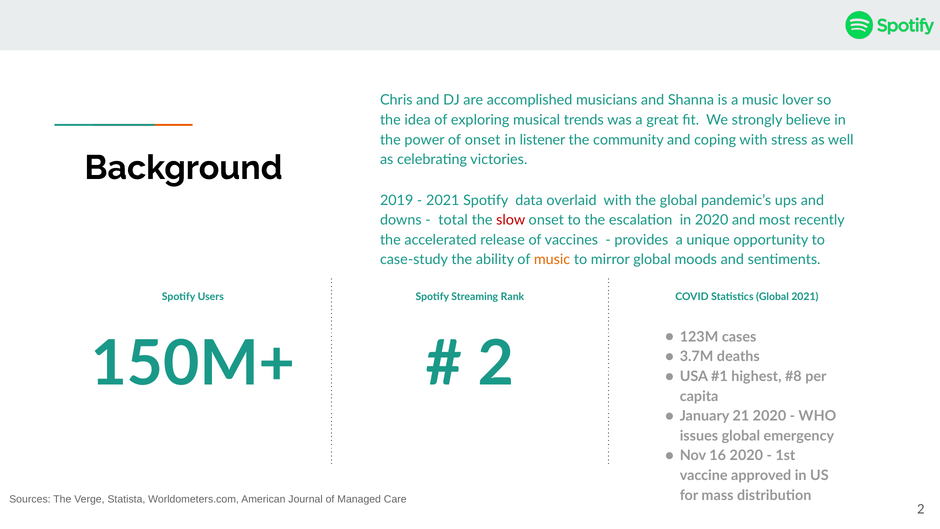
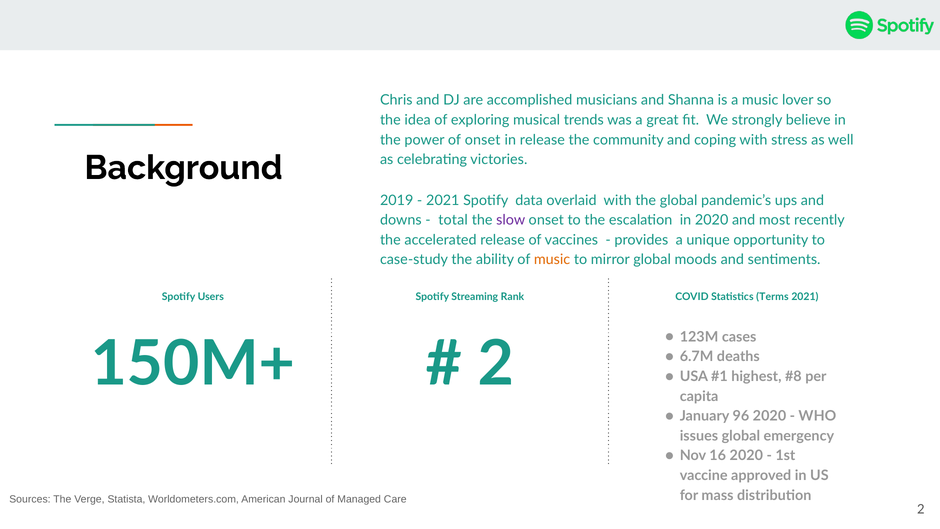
in listener: listener -> release
slow colour: red -> purple
Statistics Global: Global -> Terms
3.7M: 3.7M -> 6.7M
21: 21 -> 96
